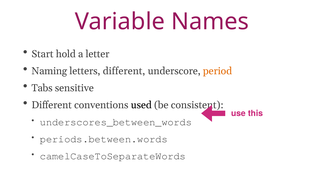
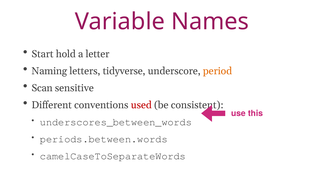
letters different: different -> tidyverse
Tabs: Tabs -> Scan
used colour: black -> red
